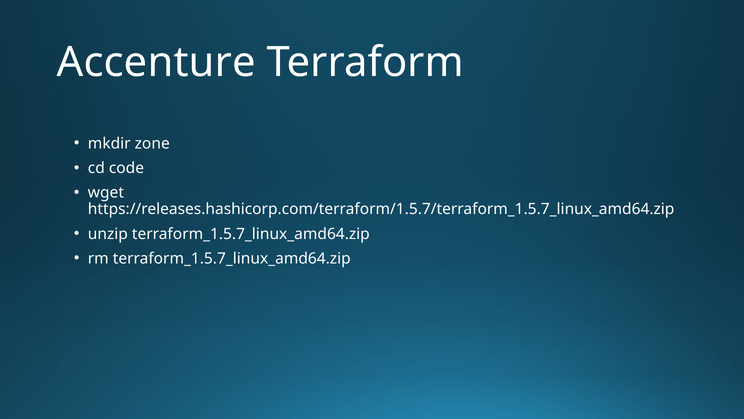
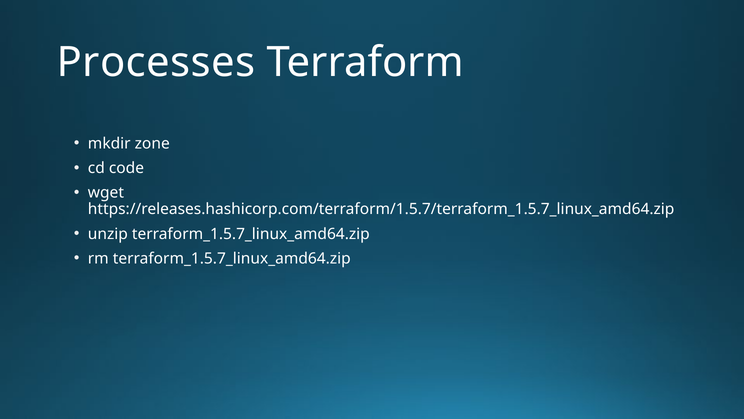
Accenture: Accenture -> Processes
